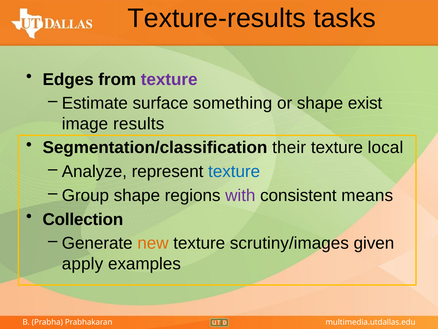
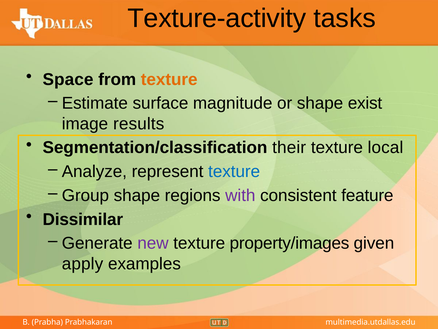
Texture-results: Texture-results -> Texture-activity
Edges: Edges -> Space
texture at (169, 79) colour: purple -> orange
something: something -> magnitude
means: means -> feature
Collection: Collection -> Dissimilar
new colour: orange -> purple
scrutiny/images: scrutiny/images -> property/images
